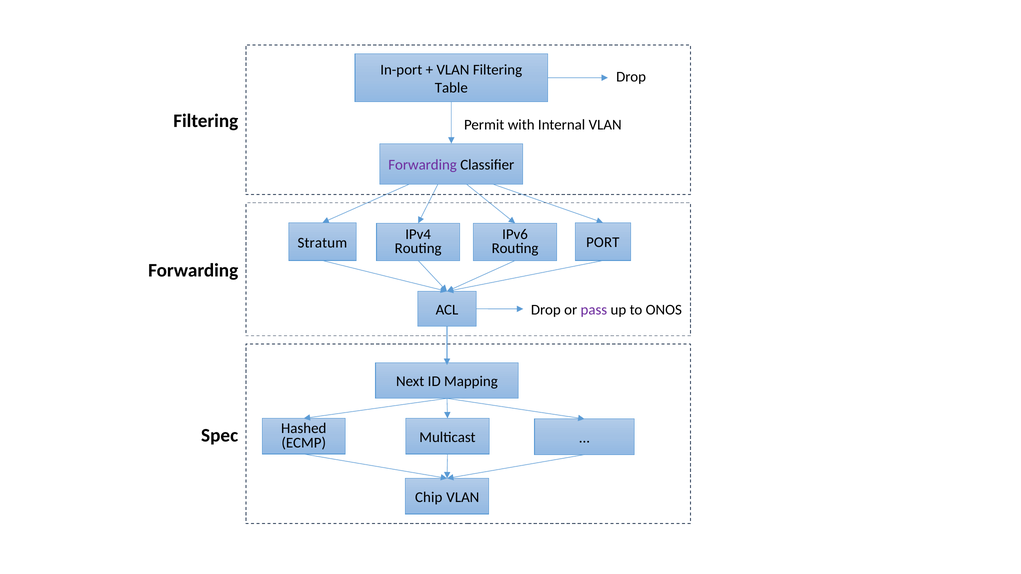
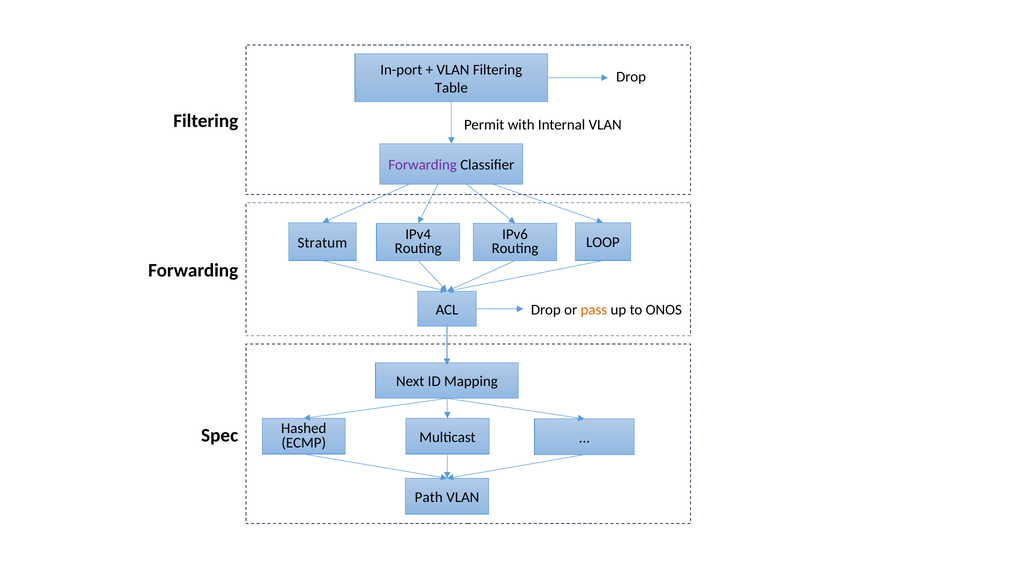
PORT: PORT -> LOOP
pass colour: purple -> orange
Chip: Chip -> Path
